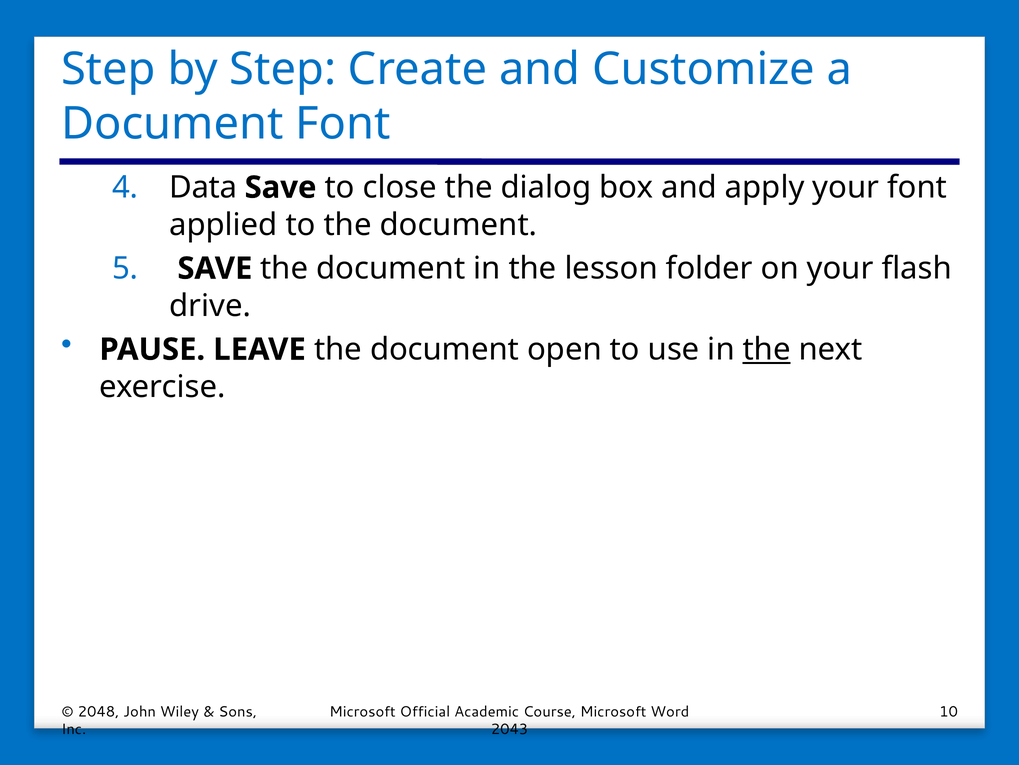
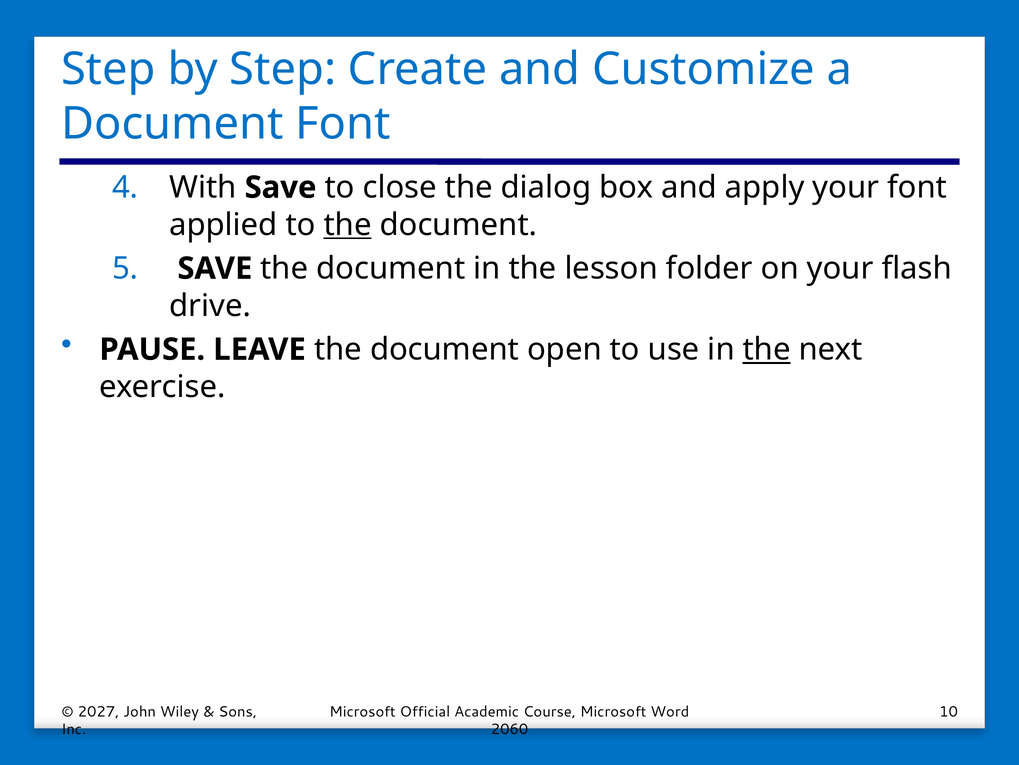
Data: Data -> With
the at (348, 225) underline: none -> present
2048: 2048 -> 2027
2043: 2043 -> 2060
